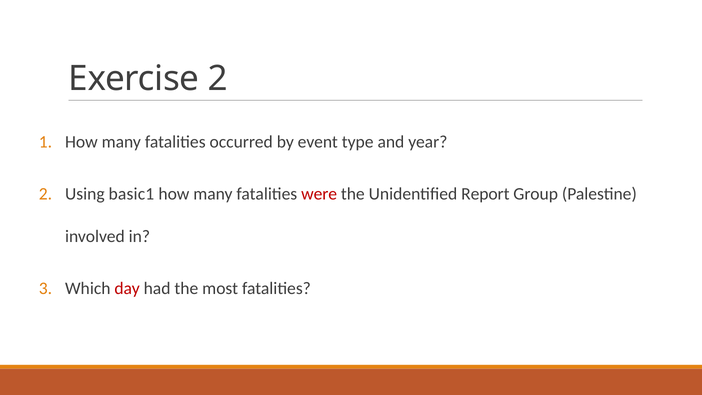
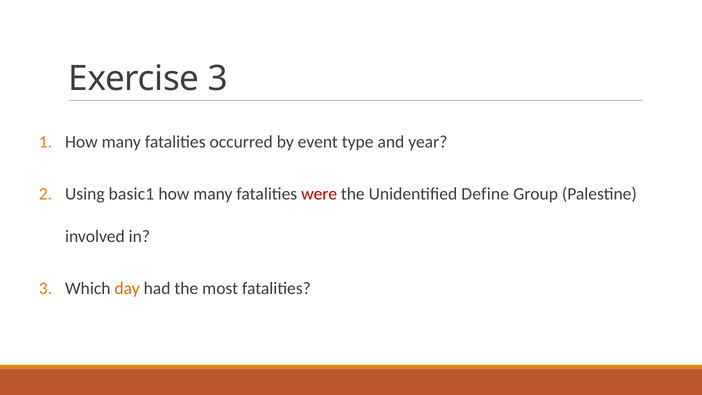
Exercise 2: 2 -> 3
Report: Report -> Define
day colour: red -> orange
